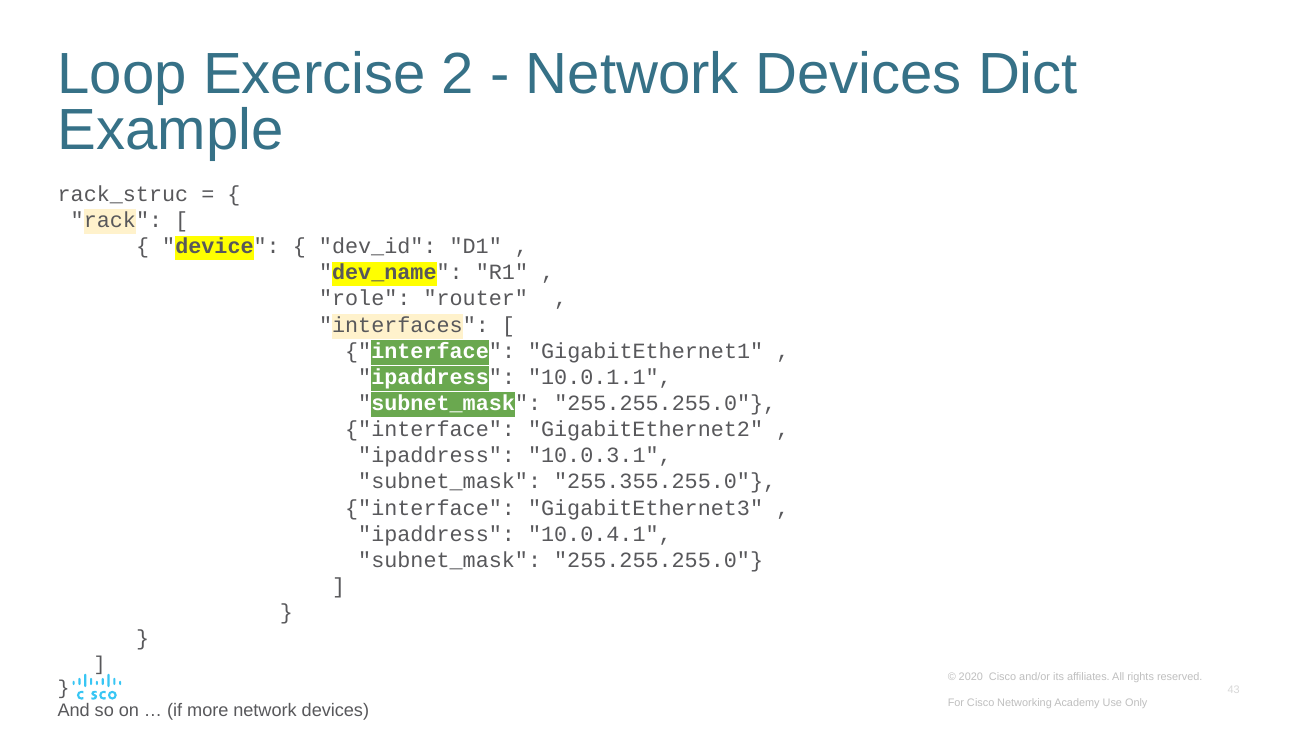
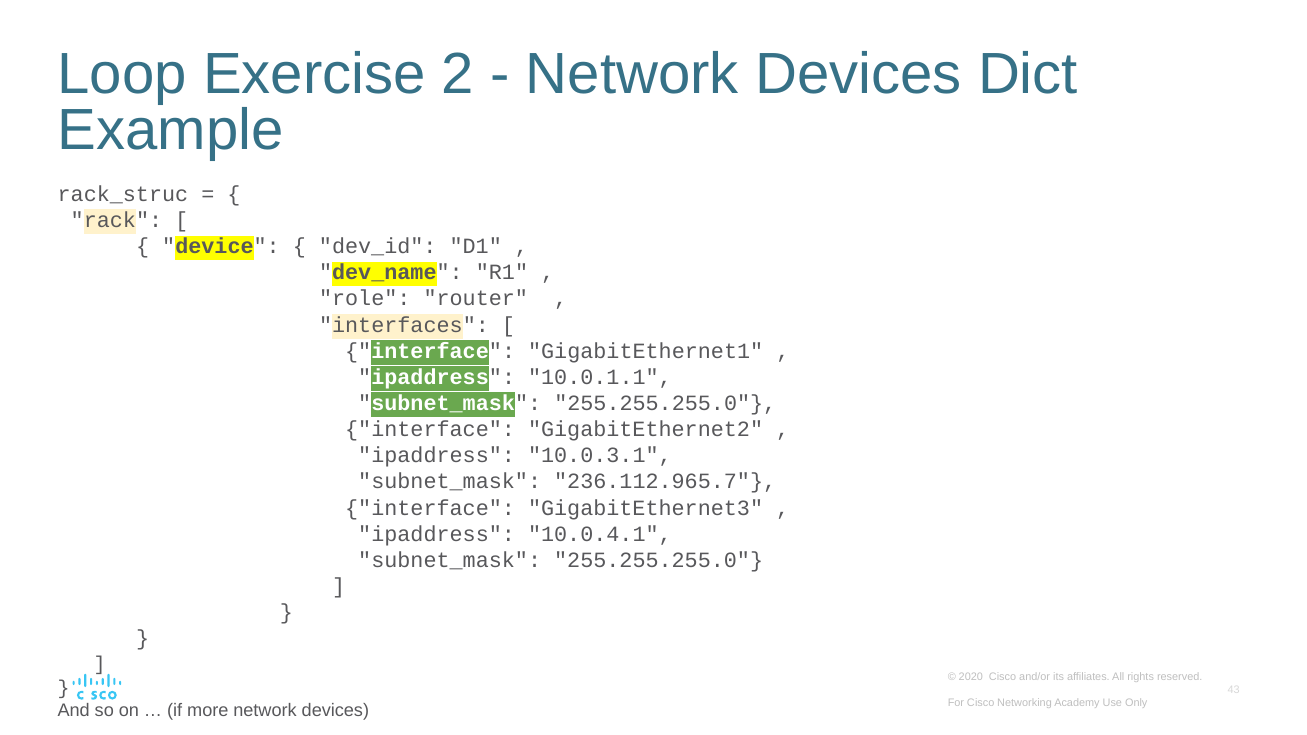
255.355.255.0: 255.355.255.0 -> 236.112.965.7
